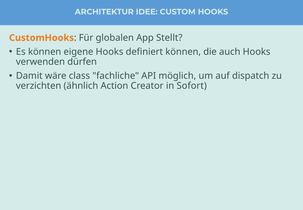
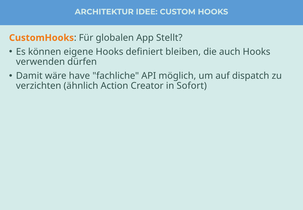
definiert können: können -> bleiben
class: class -> have
